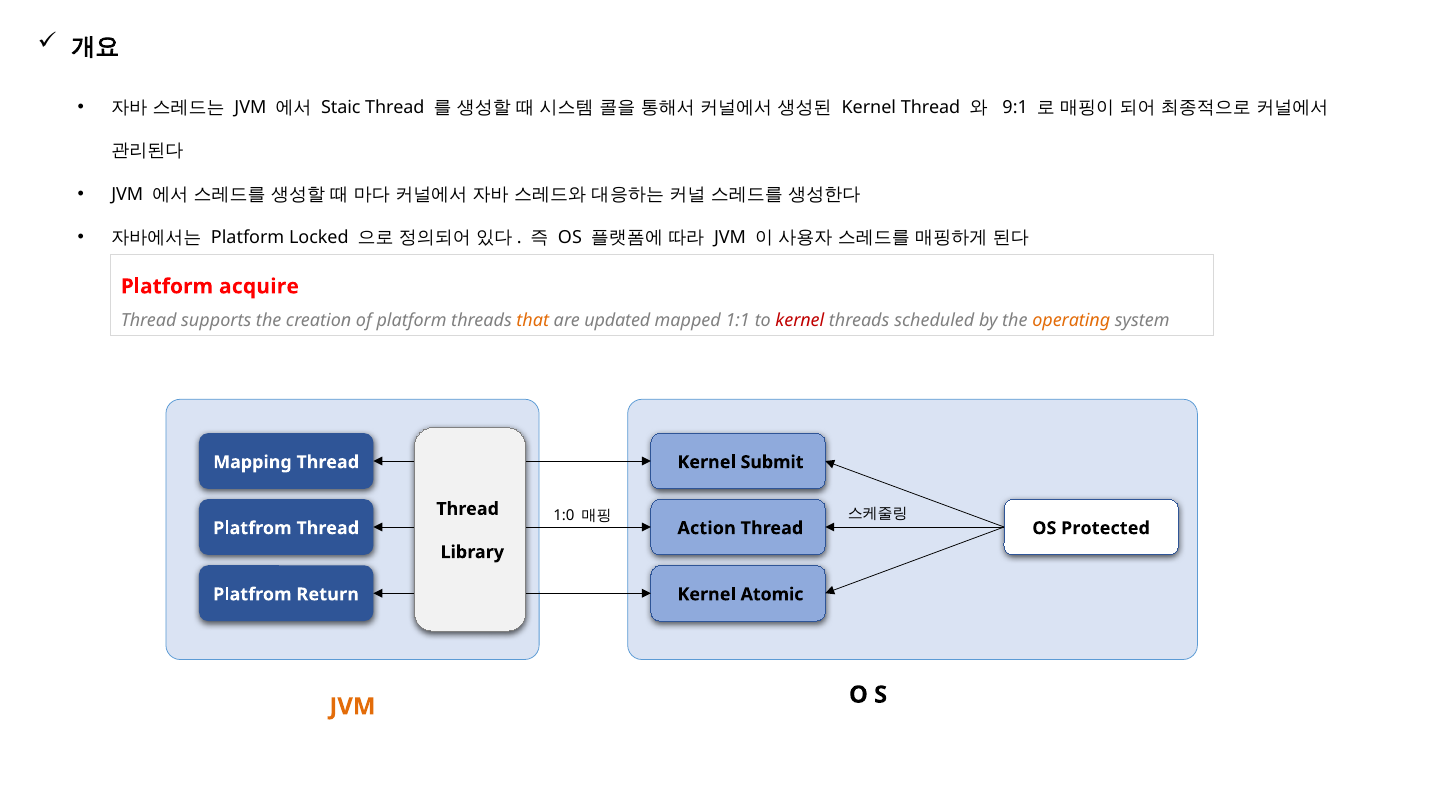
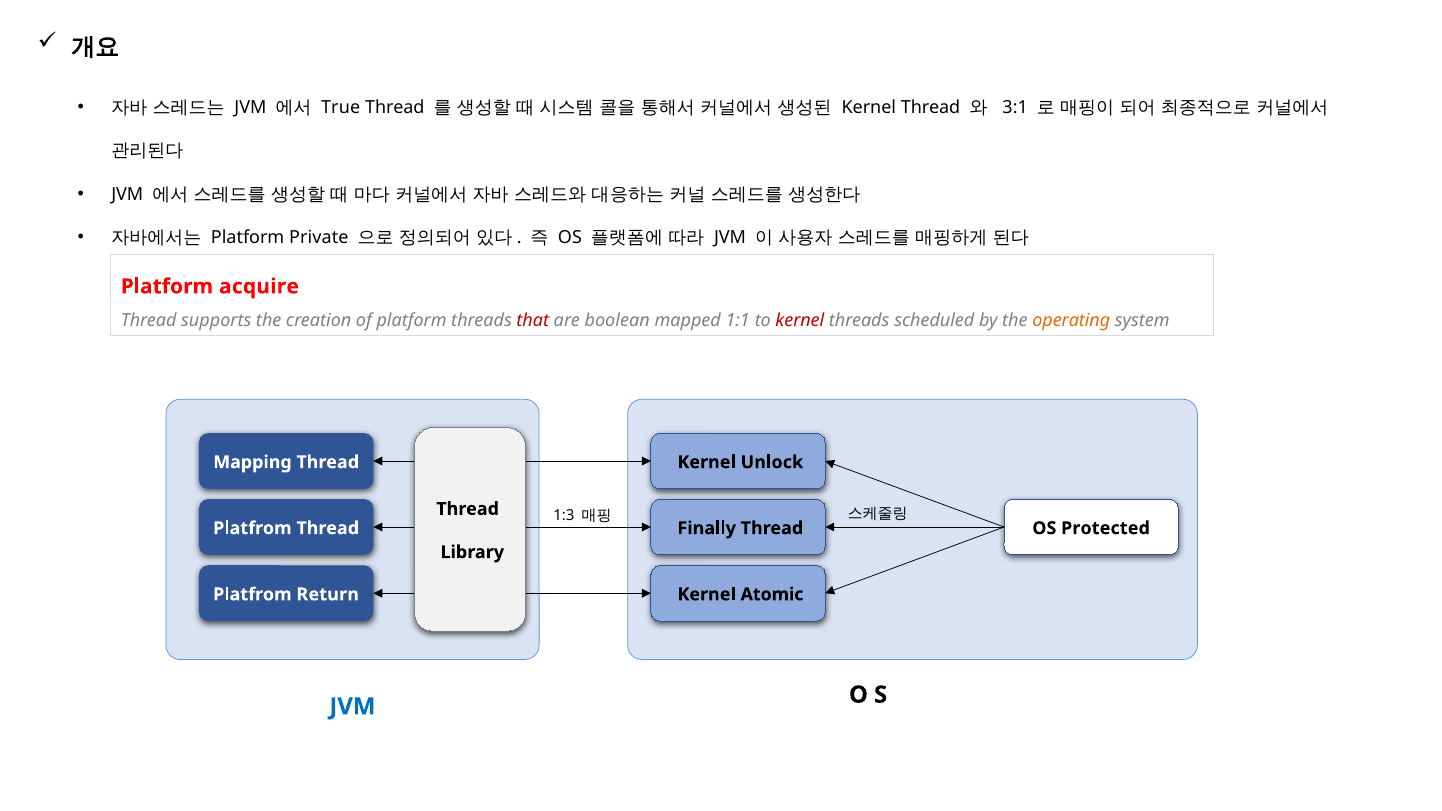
Staic: Staic -> True
9:1: 9:1 -> 3:1
Locked: Locked -> Private
that colour: orange -> red
updated: updated -> boolean
Submit: Submit -> Unlock
1:0: 1:0 -> 1:3
Action: Action -> Finally
JVM at (352, 707) colour: orange -> blue
